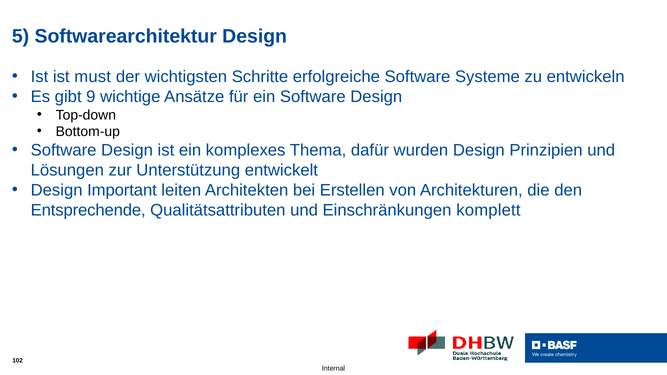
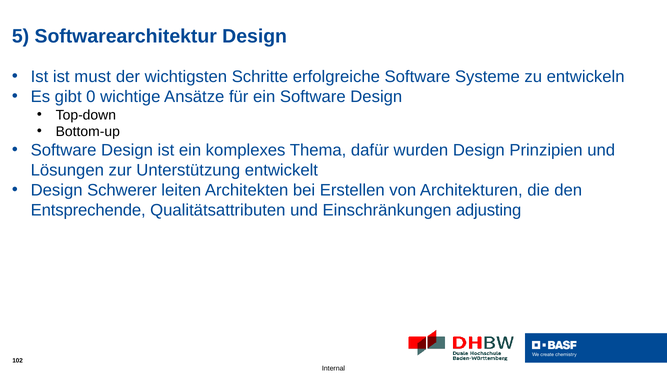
9: 9 -> 0
Important: Important -> Schwerer
komplett: komplett -> adjusting
